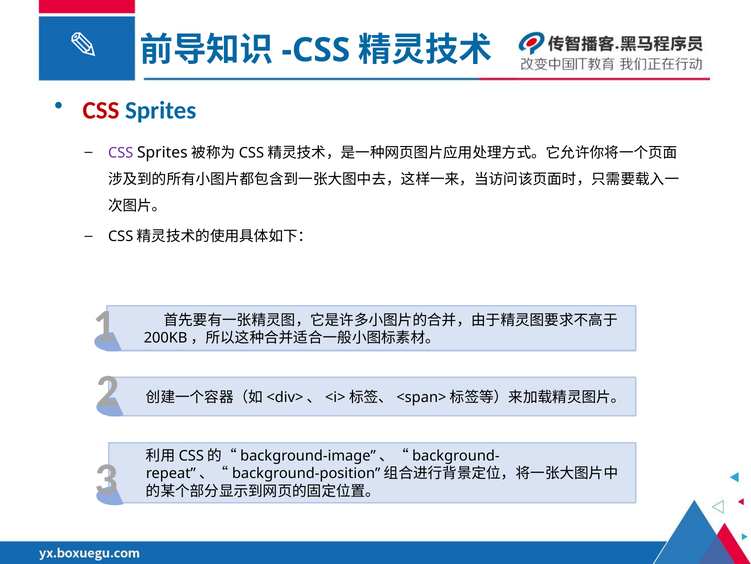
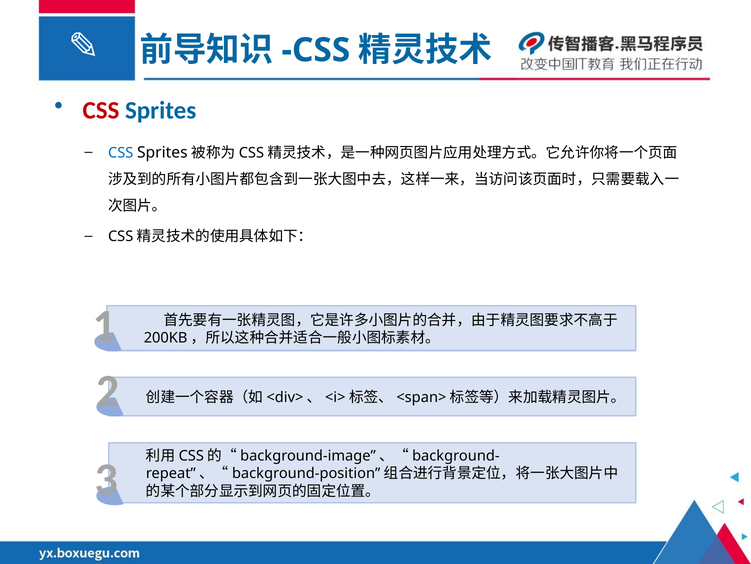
CSS at (121, 153) colour: purple -> blue
